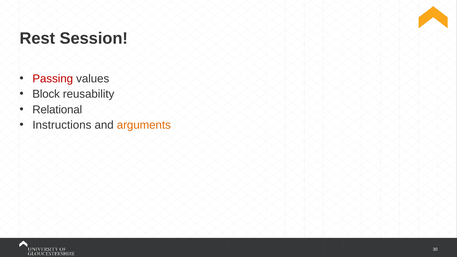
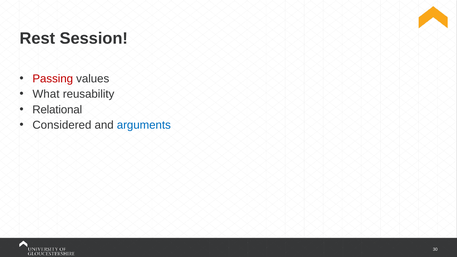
Block: Block -> What
Instructions: Instructions -> Considered
arguments colour: orange -> blue
